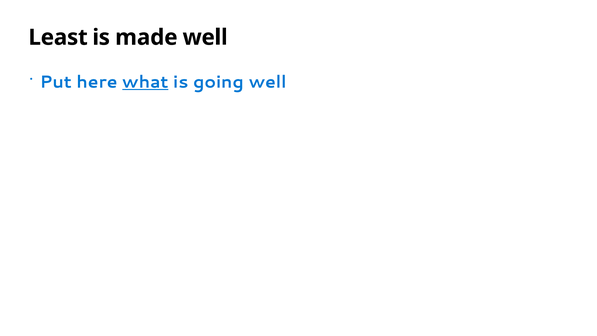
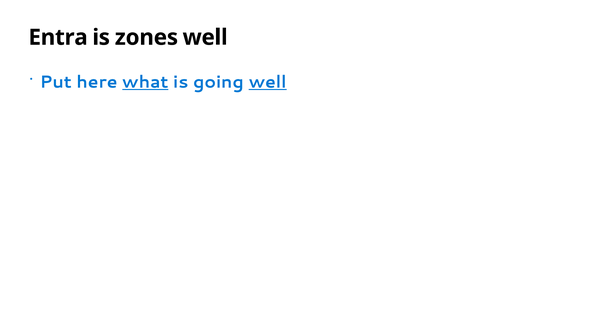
Least: Least -> Entra
made: made -> zones
well at (268, 82) underline: none -> present
